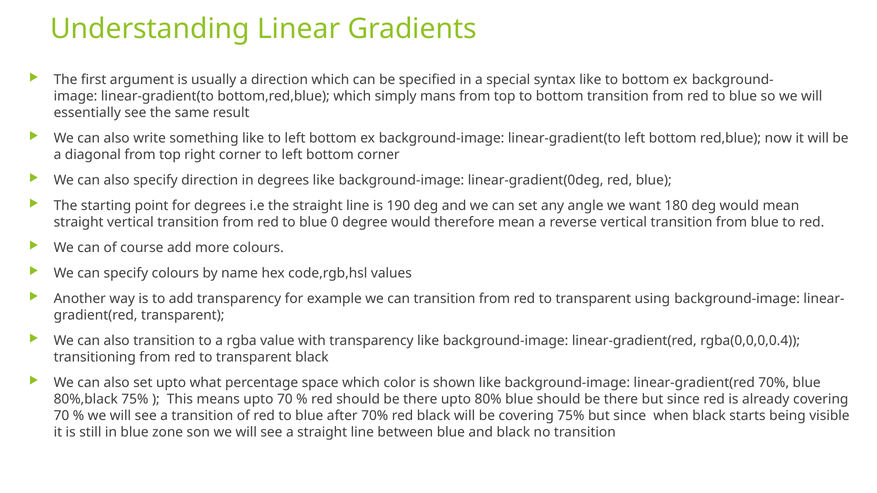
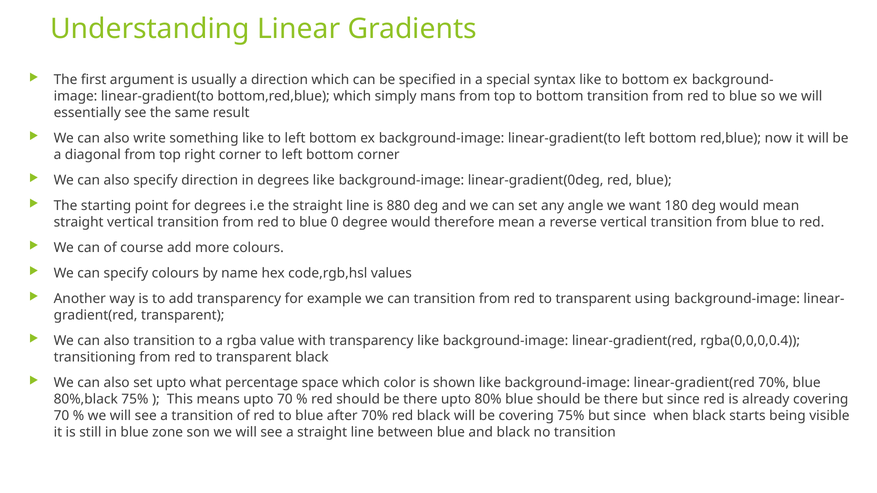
190: 190 -> 880
